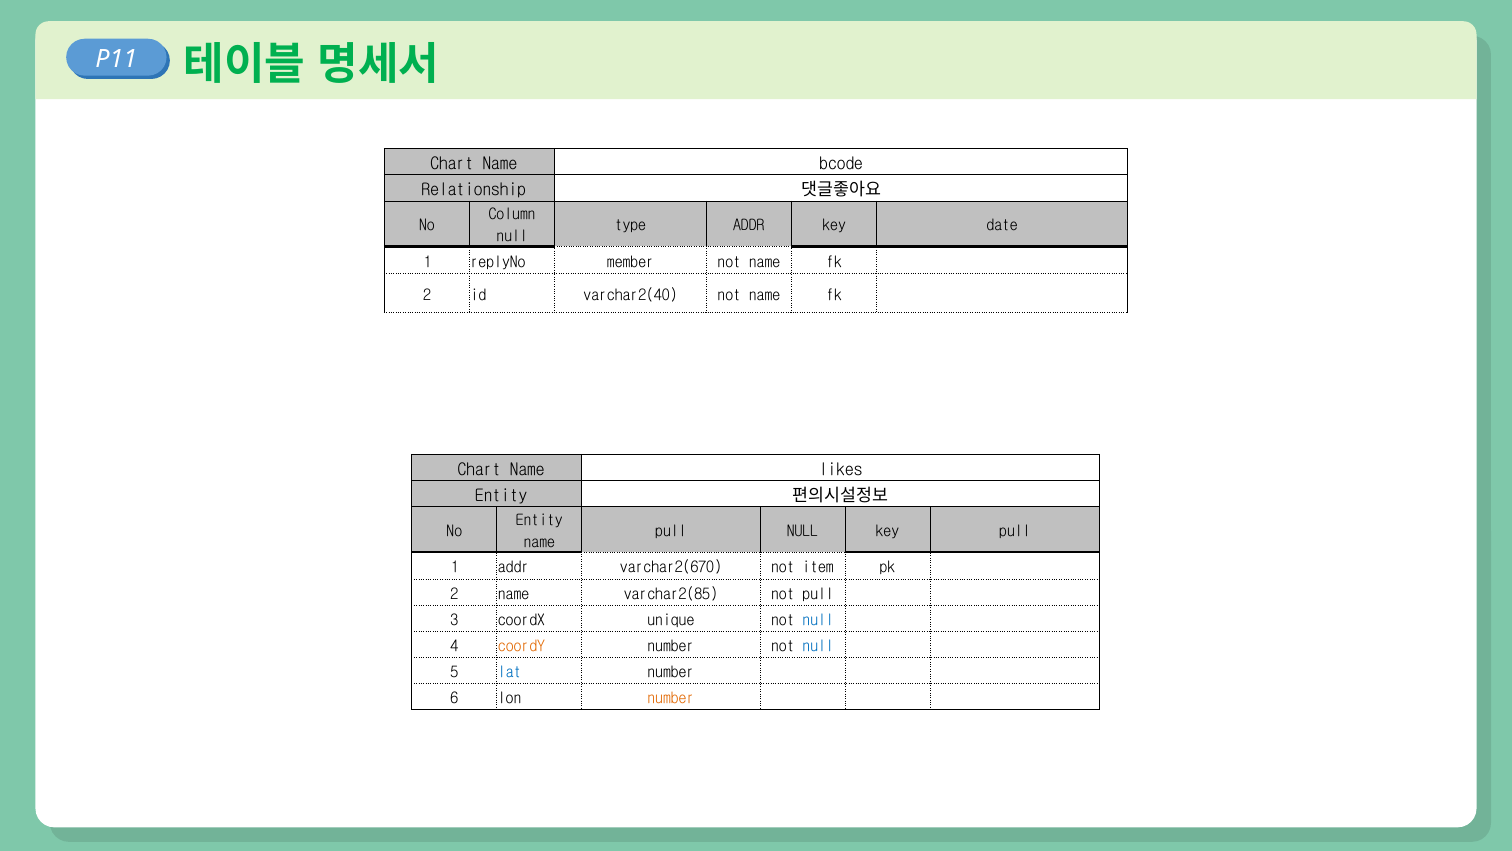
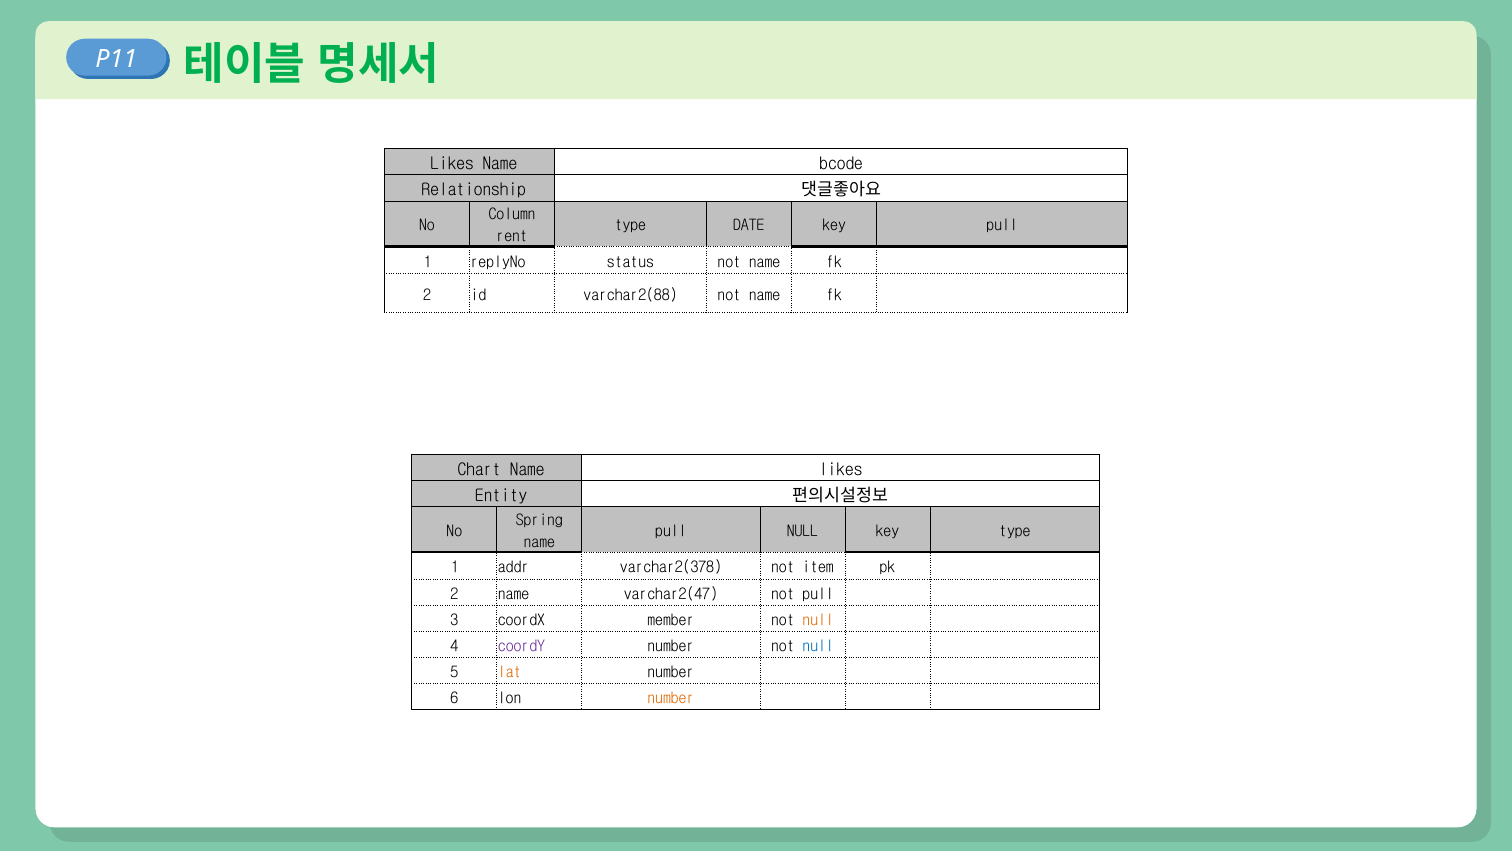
Chart at (452, 164): Chart -> Likes
type ADDR: ADDR -> DATE
key date: date -> pull
null at (512, 237): null -> rent
member: member -> status
varchar2(40: varchar2(40 -> varchar2(88
Entity at (539, 520): Entity -> Spring
key pull: pull -> type
varchar2(670: varchar2(670 -> varchar2(378
varchar2(85: varchar2(85 -> varchar2(47
unique: unique -> member
null at (818, 620) colour: blue -> orange
coordY colour: orange -> purple
lat colour: blue -> orange
